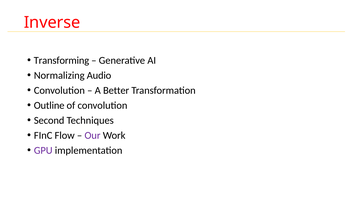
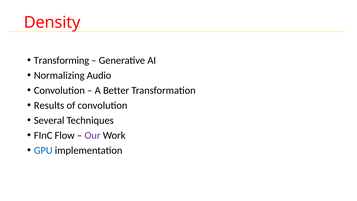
Inverse: Inverse -> Density
Outline: Outline -> Results
Second: Second -> Several
GPU colour: purple -> blue
